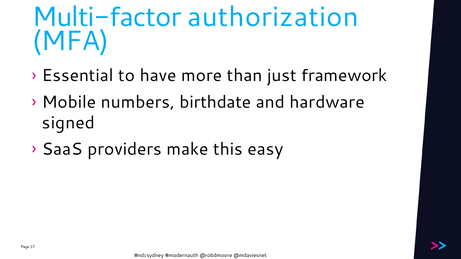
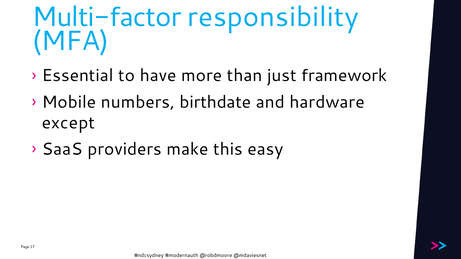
authorization: authorization -> responsibility
signed: signed -> except
